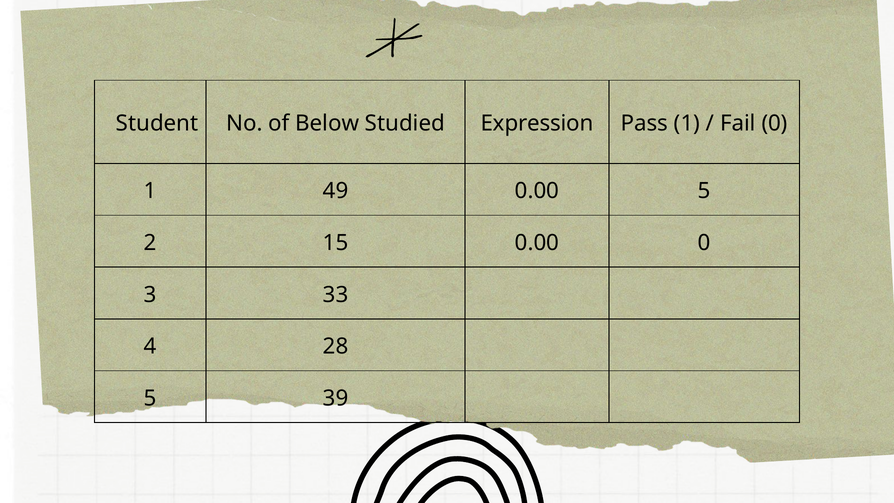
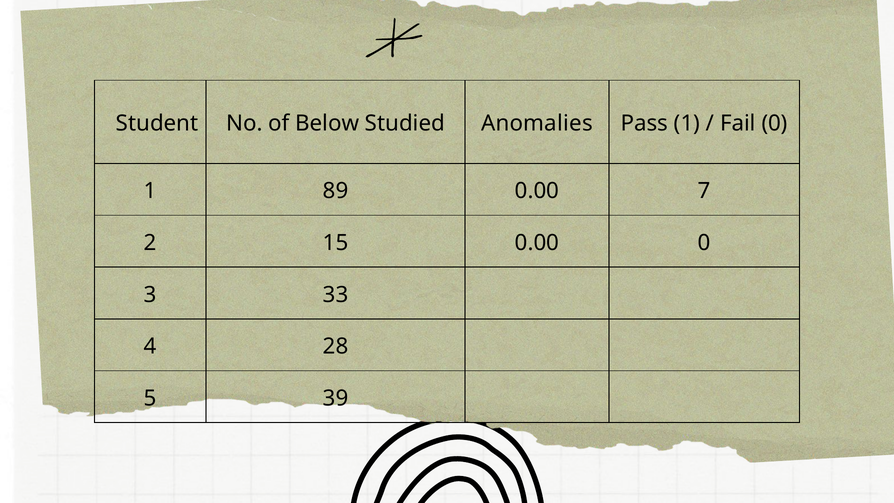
Expression: Expression -> Anomalies
49: 49 -> 89
0.00 5: 5 -> 7
